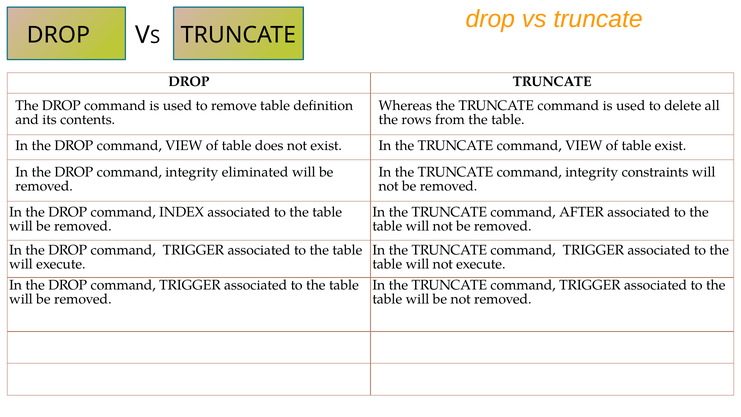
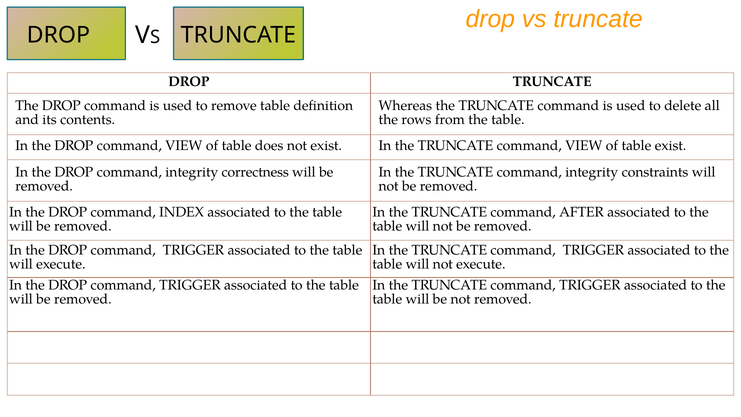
eliminated: eliminated -> correctness
